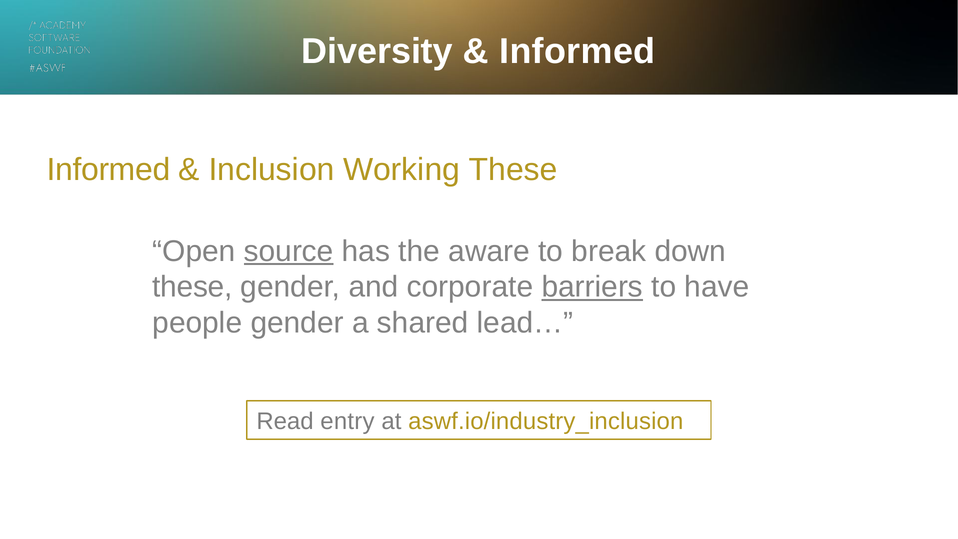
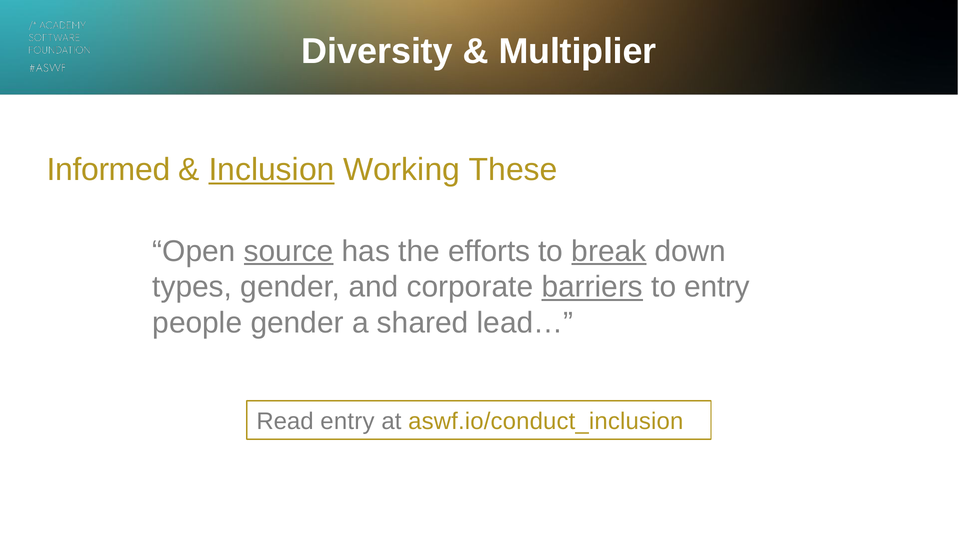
Informed at (577, 51): Informed -> Multiplier
Inclusion underline: none -> present
aware: aware -> efforts
break underline: none -> present
these at (192, 287): these -> types
to have: have -> entry
aswf.io/industry_inclusion: aswf.io/industry_inclusion -> aswf.io/conduct_inclusion
